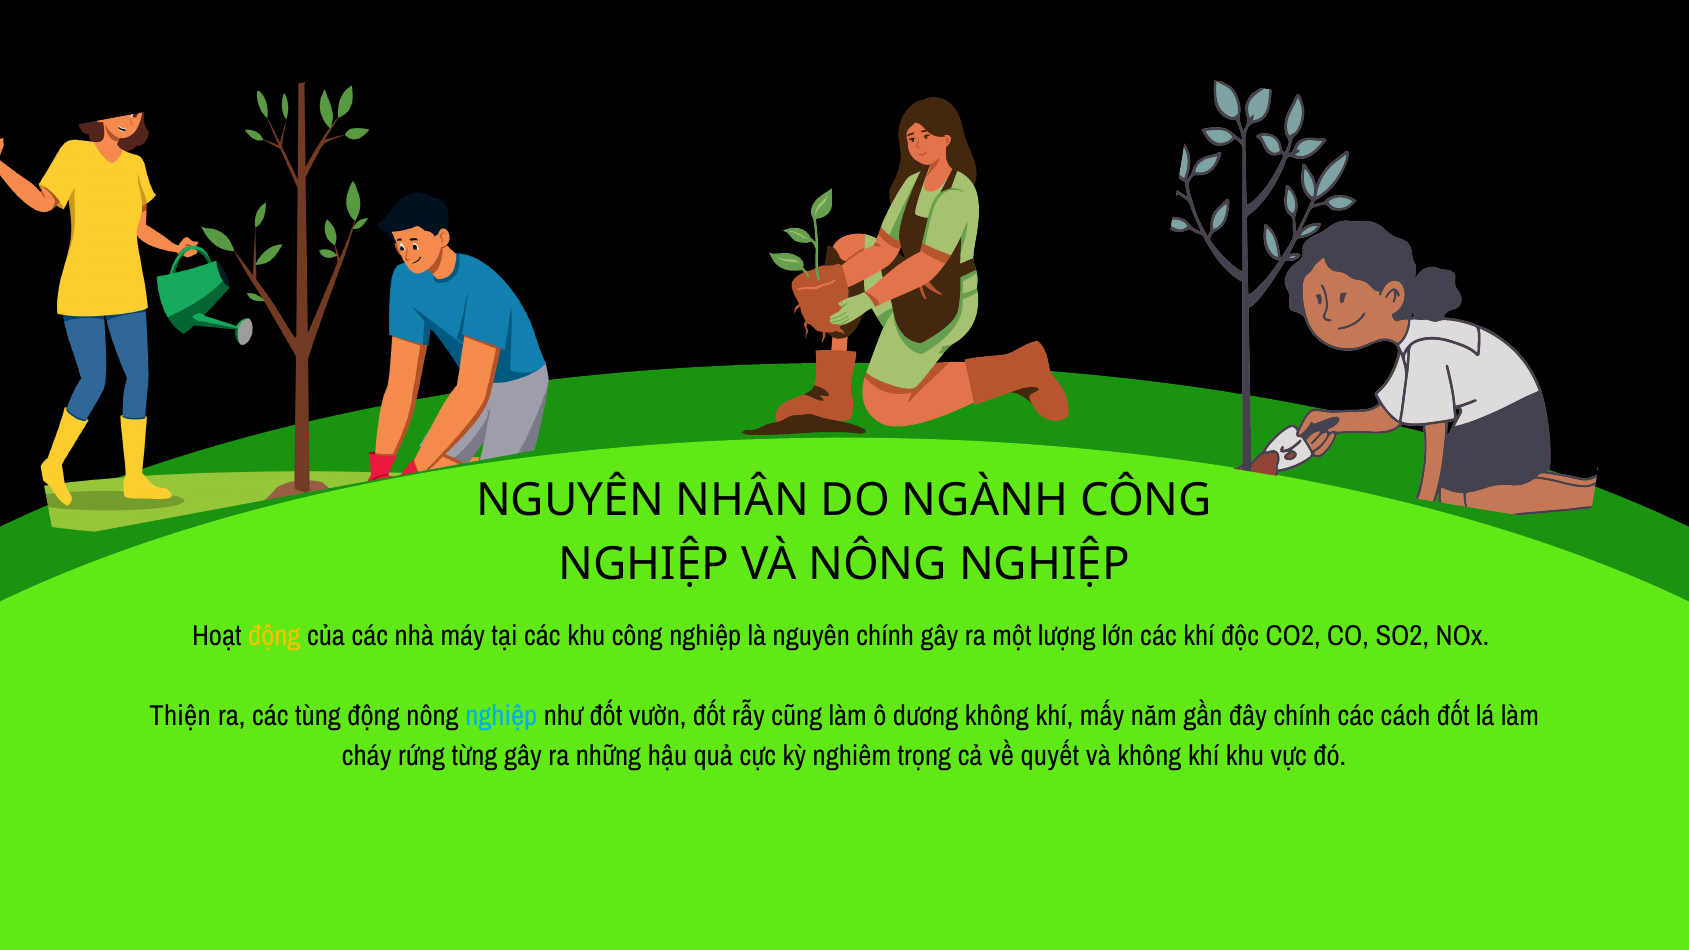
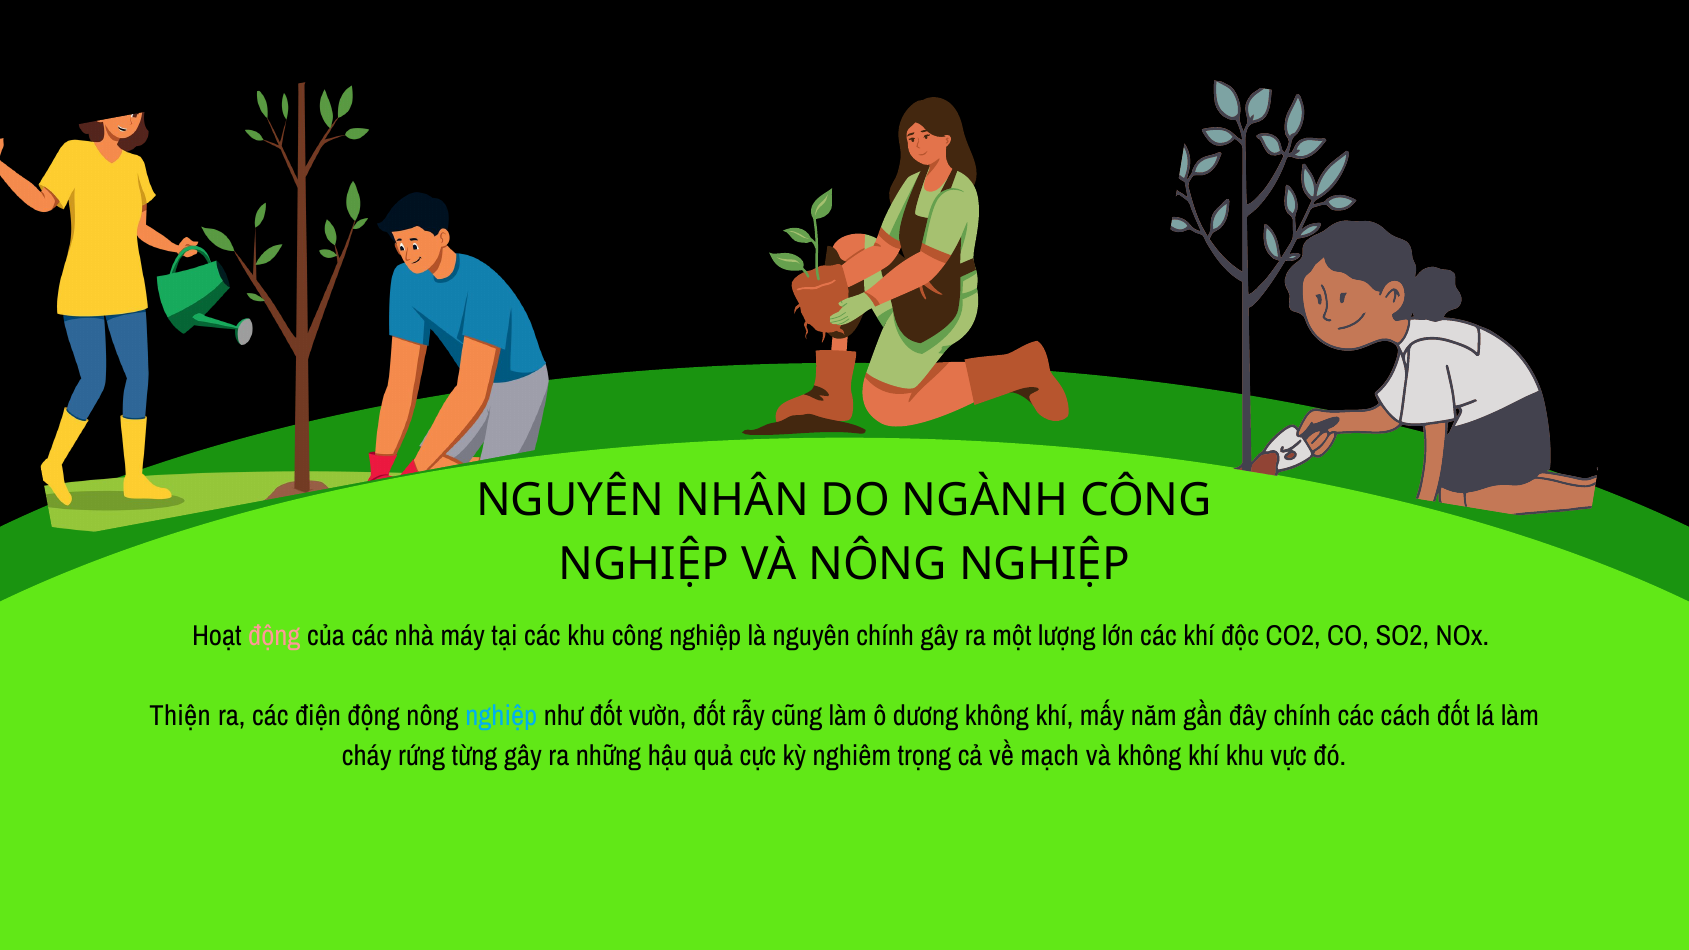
động at (274, 636) colour: yellow -> pink
tùng: tùng -> điện
quyết: quyết -> mạch
